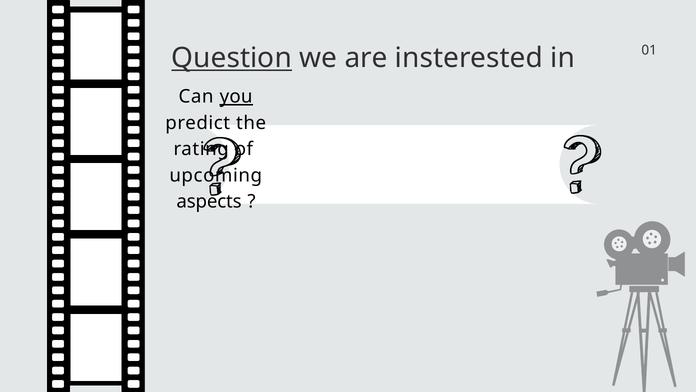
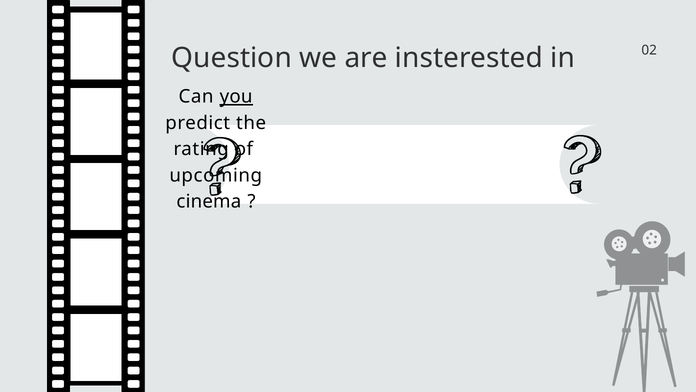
Question underline: present -> none
01: 01 -> 02
aspects: aspects -> cinema
